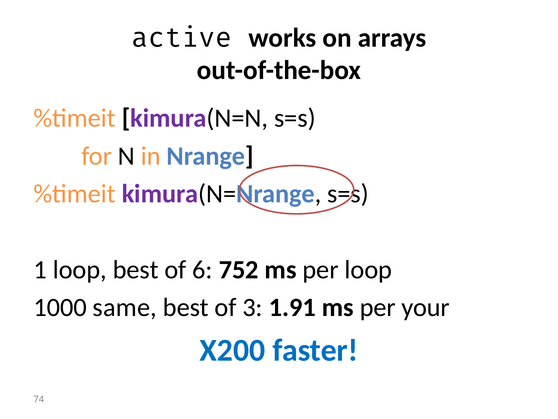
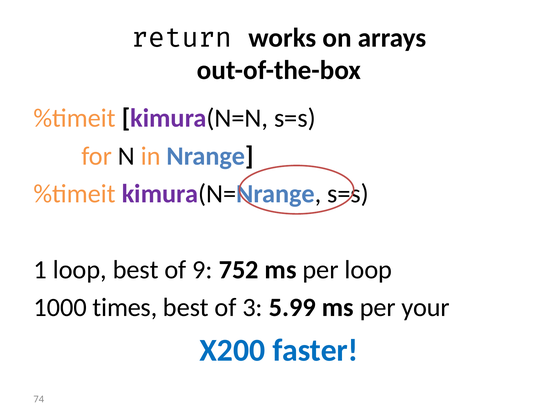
active: active -> return
6: 6 -> 9
same: same -> times
1.91: 1.91 -> 5.99
